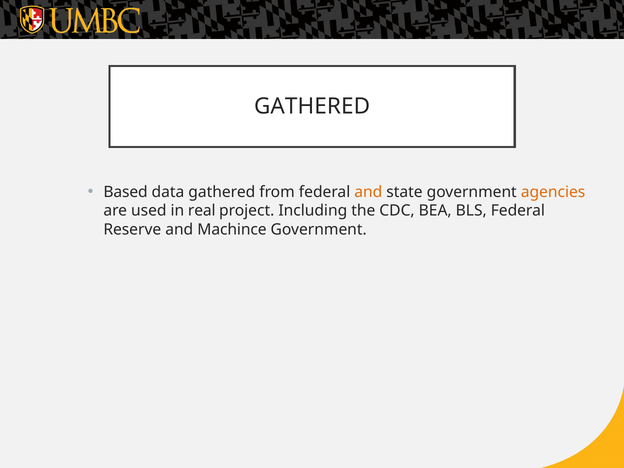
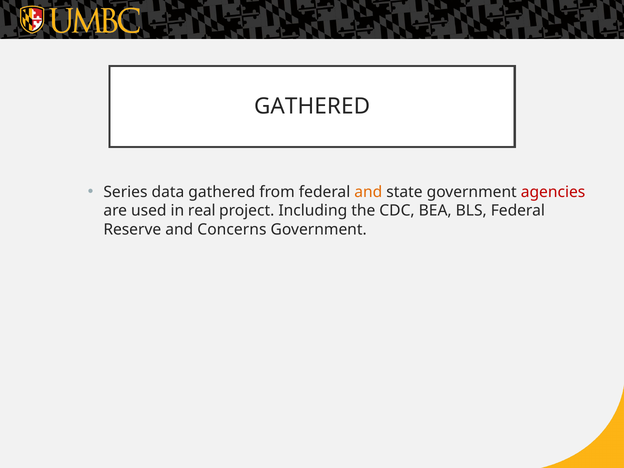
Based: Based -> Series
agencies colour: orange -> red
Machince: Machince -> Concerns
